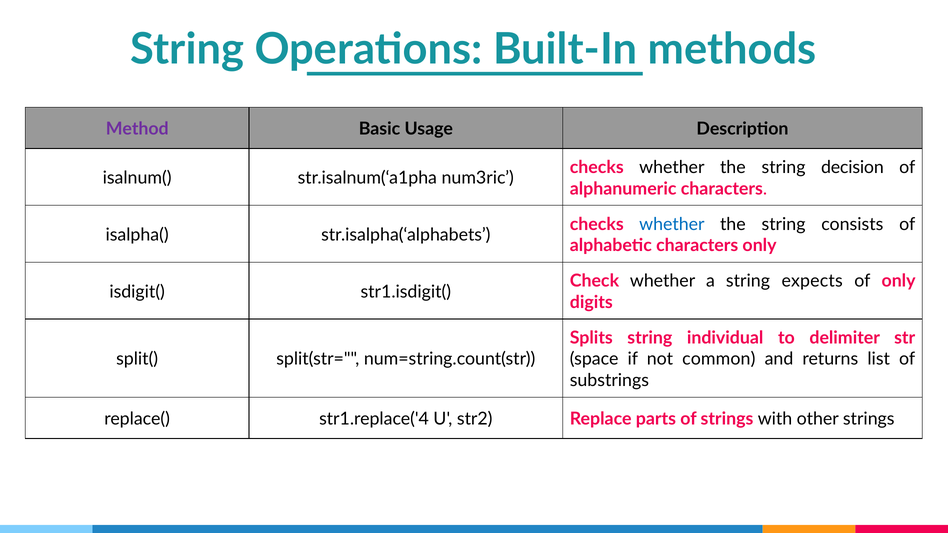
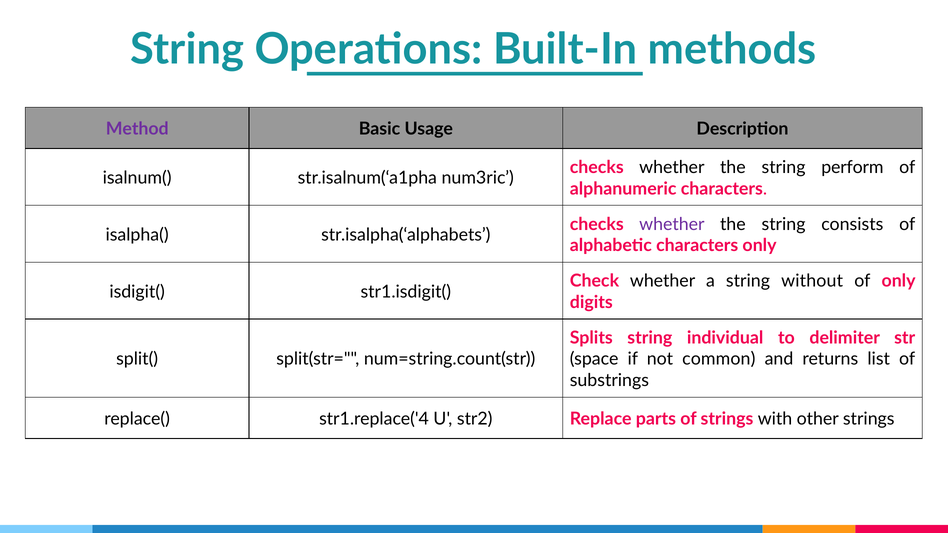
decision: decision -> perform
whether at (672, 224) colour: blue -> purple
expects: expects -> without
